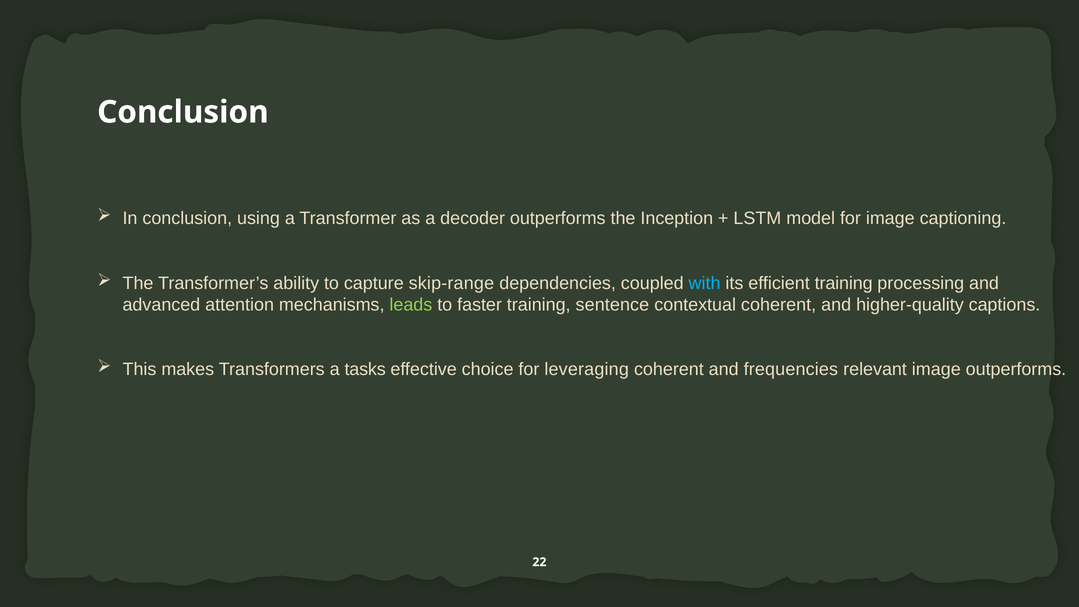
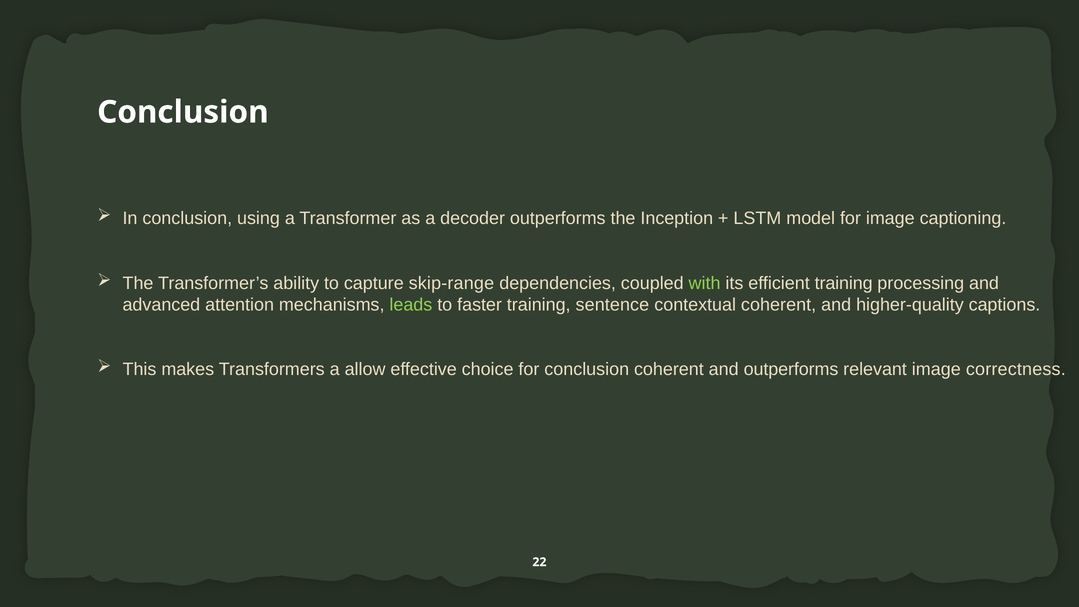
with colour: light blue -> light green
tasks: tasks -> allow
for leveraging: leveraging -> conclusion
and frequencies: frequencies -> outperforms
image outperforms: outperforms -> correctness
